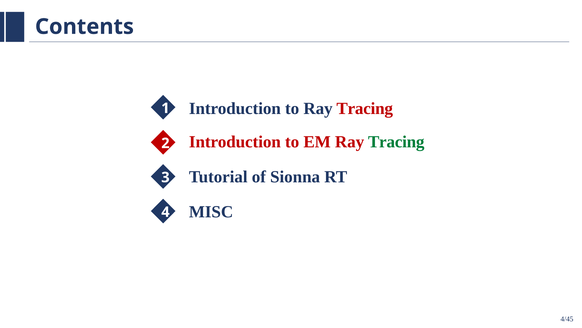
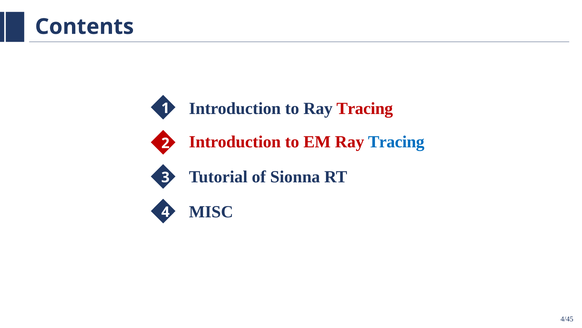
Tracing at (396, 142) colour: green -> blue
